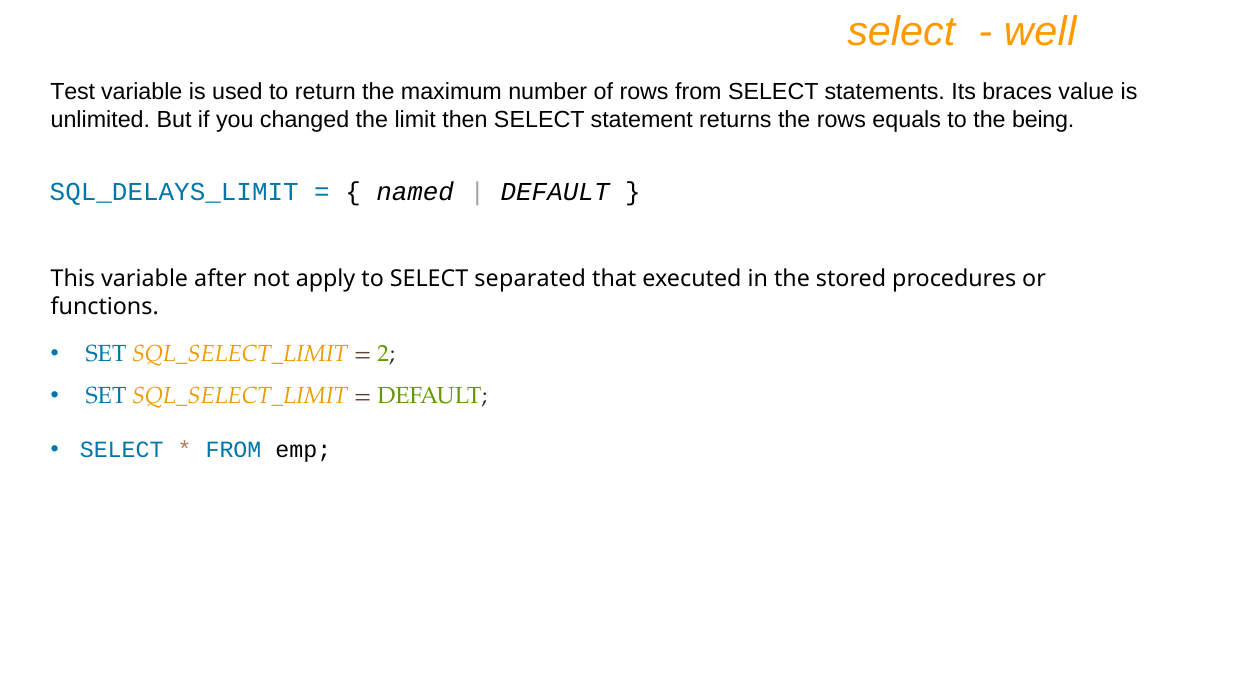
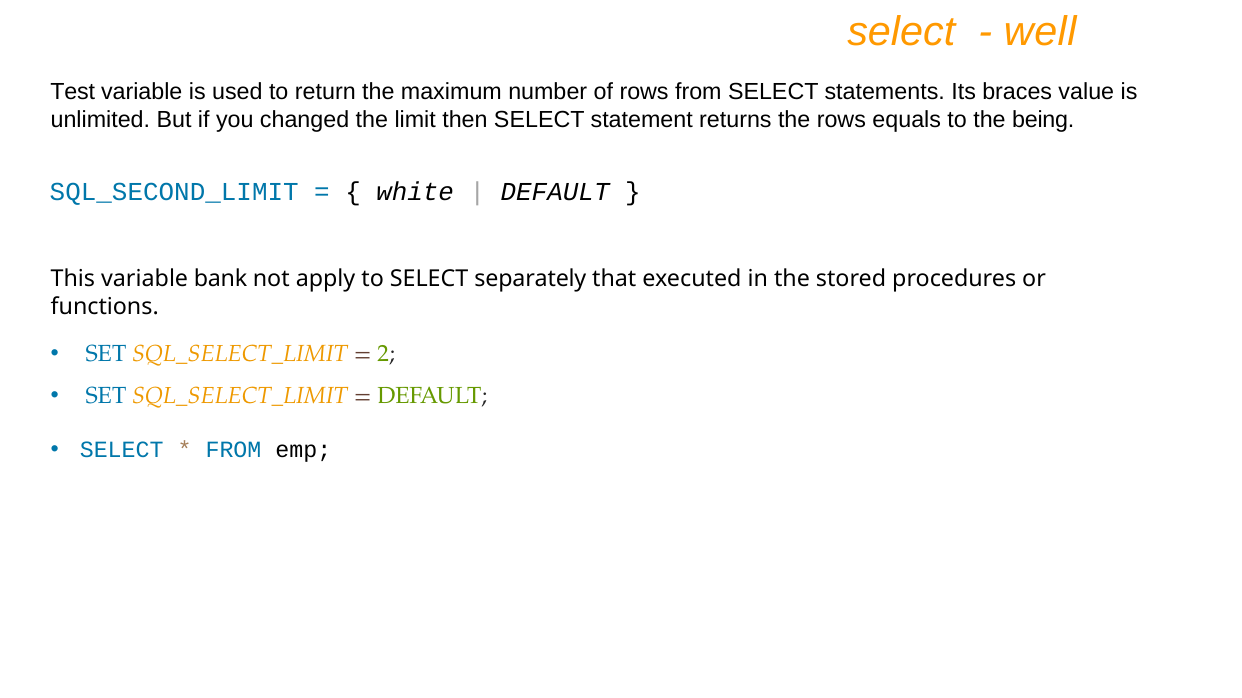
SQL_DELAYS_LIMIT: SQL_DELAYS_LIMIT -> SQL_SECOND_LIMIT
named: named -> white
after: after -> bank
separated: separated -> separately
